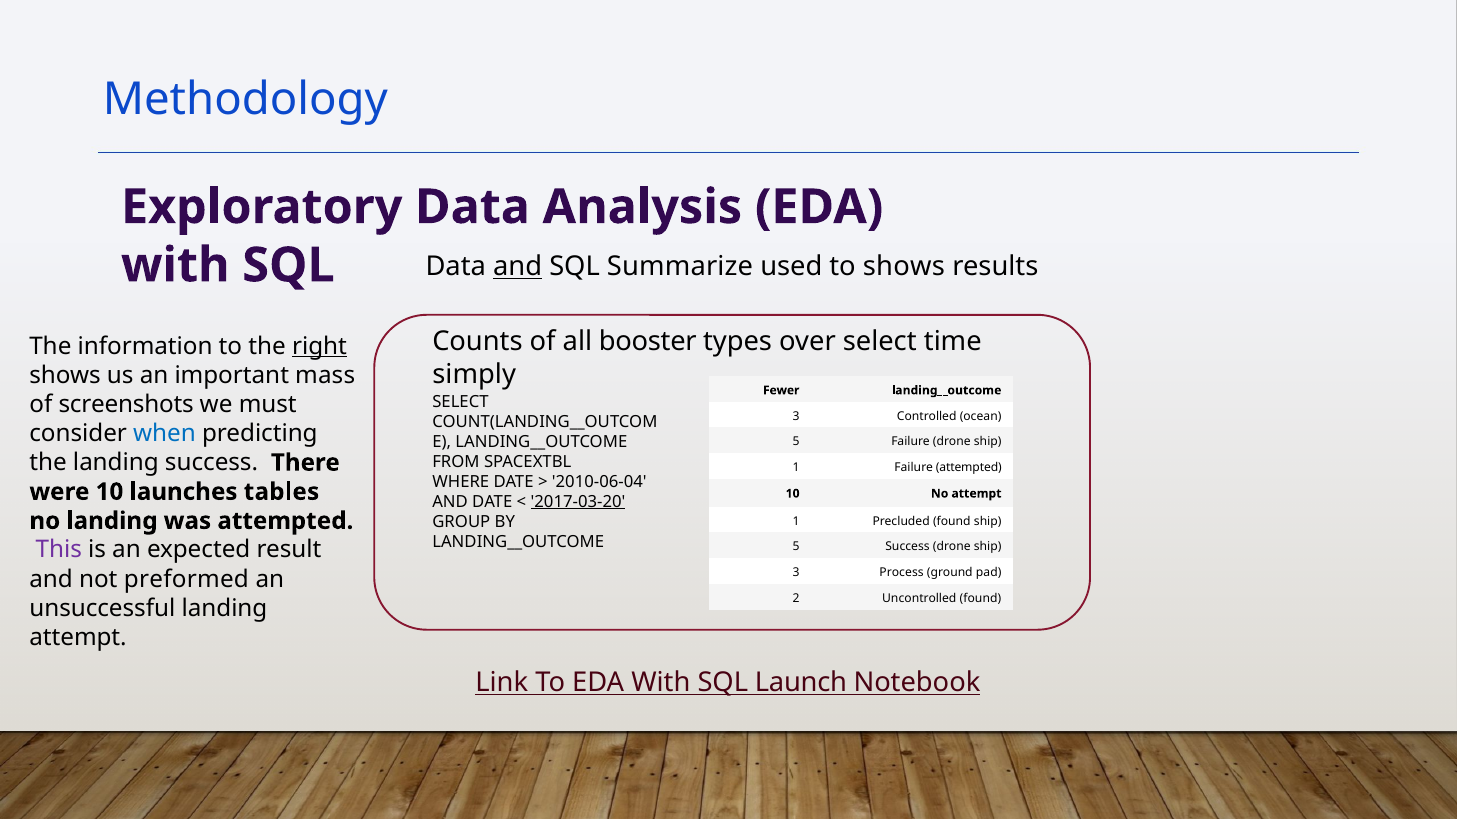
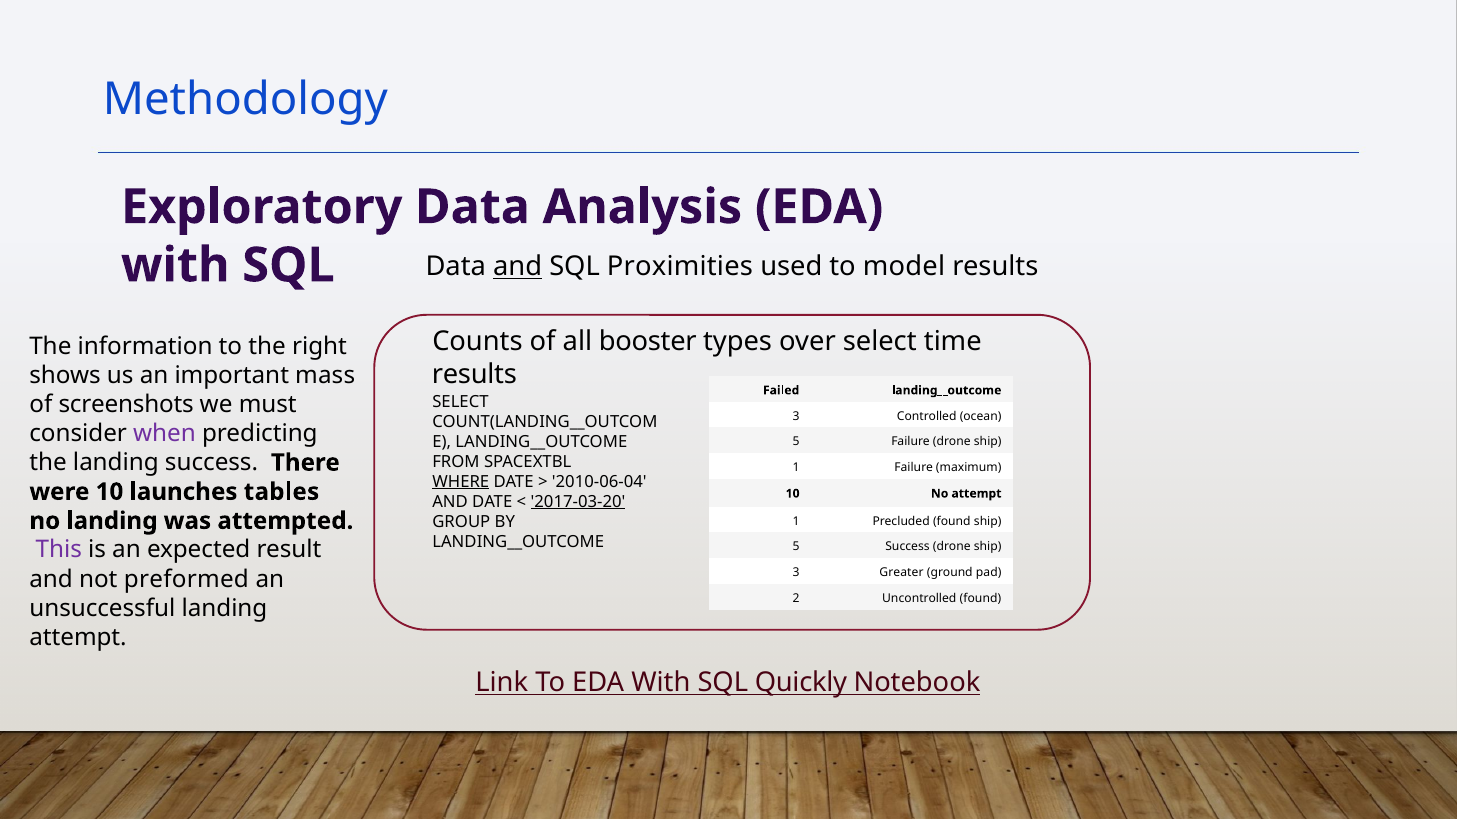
Summarize: Summarize -> Proximities
to shows: shows -> model
right underline: present -> none
simply at (474, 375): simply -> results
Fewer: Fewer -> Failed
when colour: blue -> purple
Failure attempted: attempted -> maximum
WHERE underline: none -> present
Process: Process -> Greater
Launch: Launch -> Quickly
